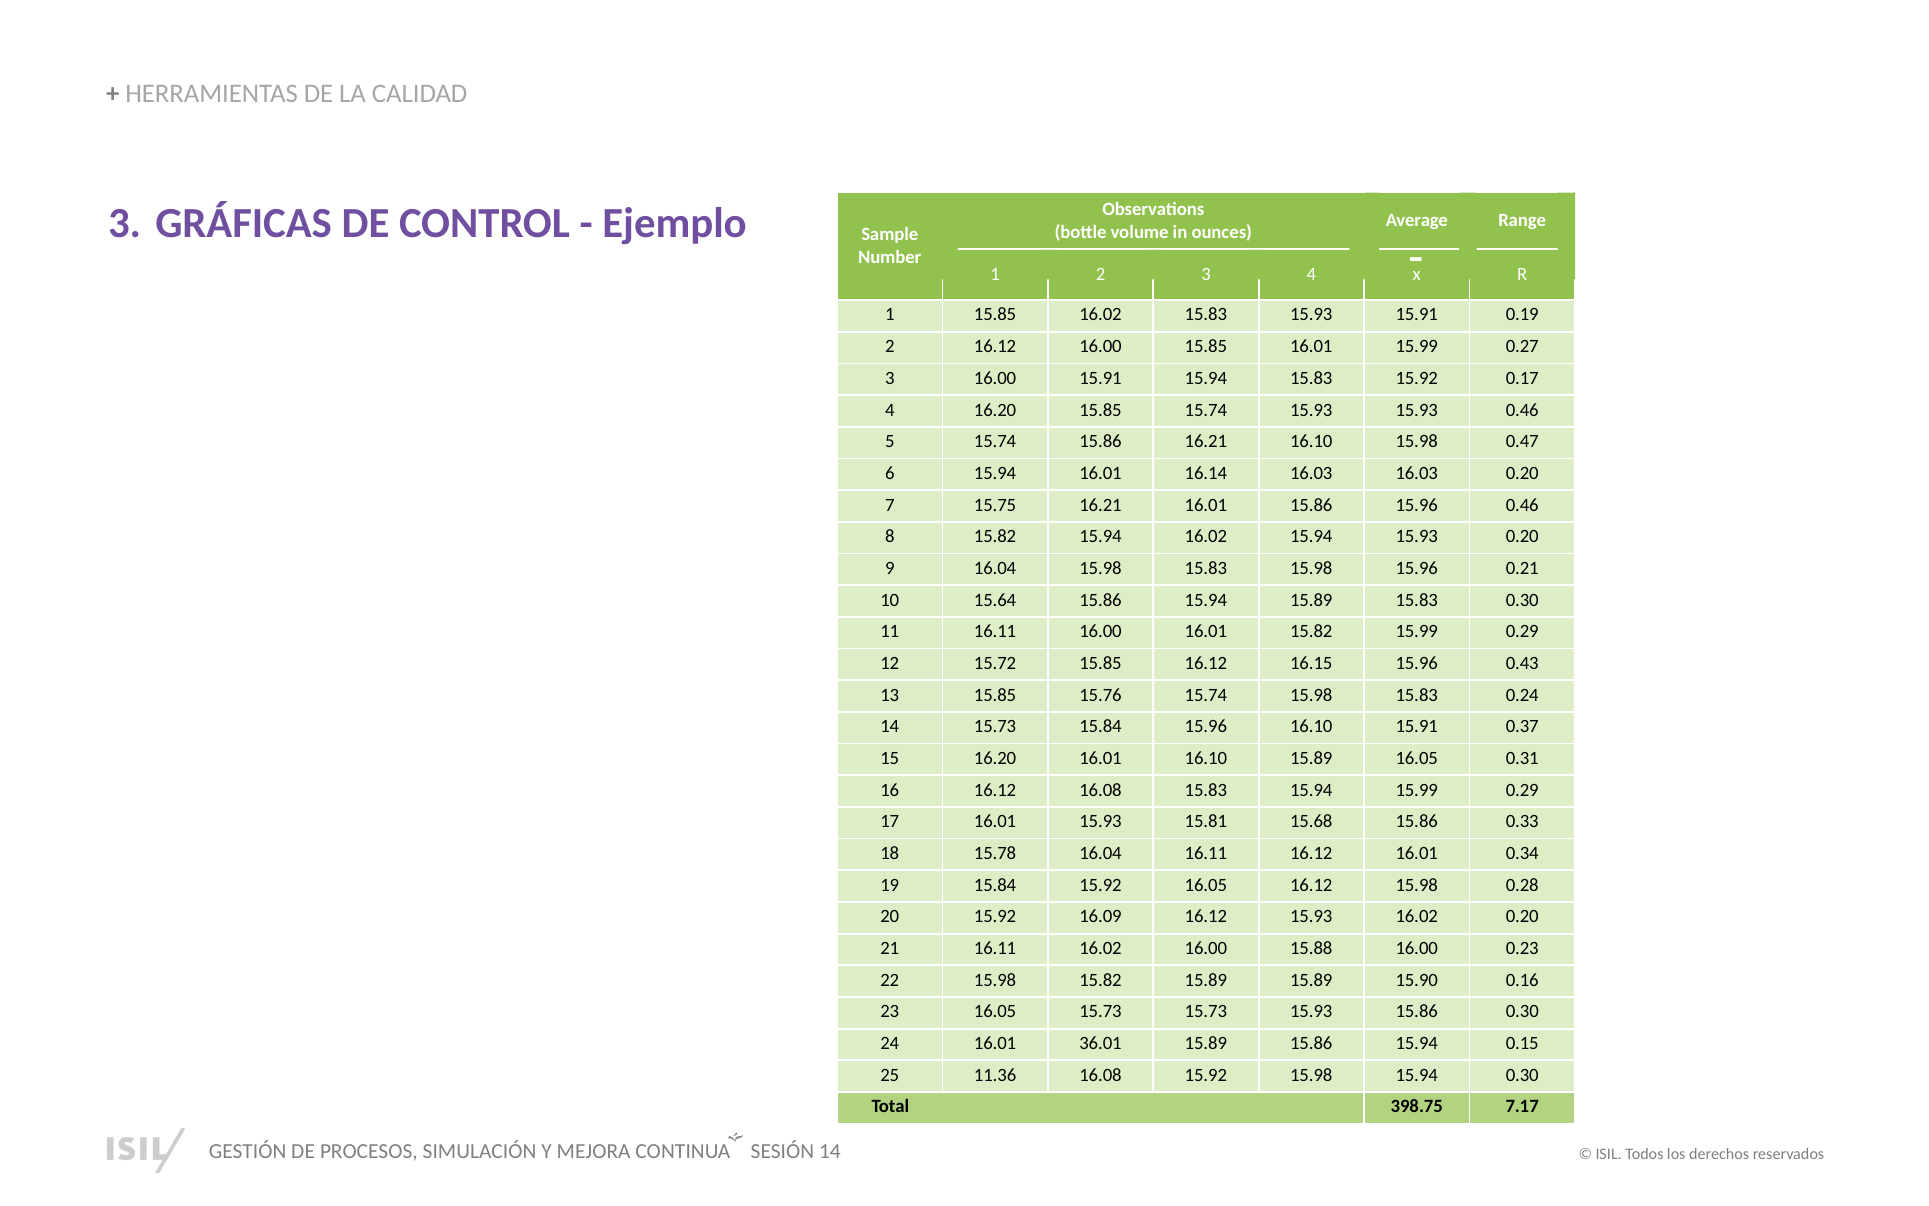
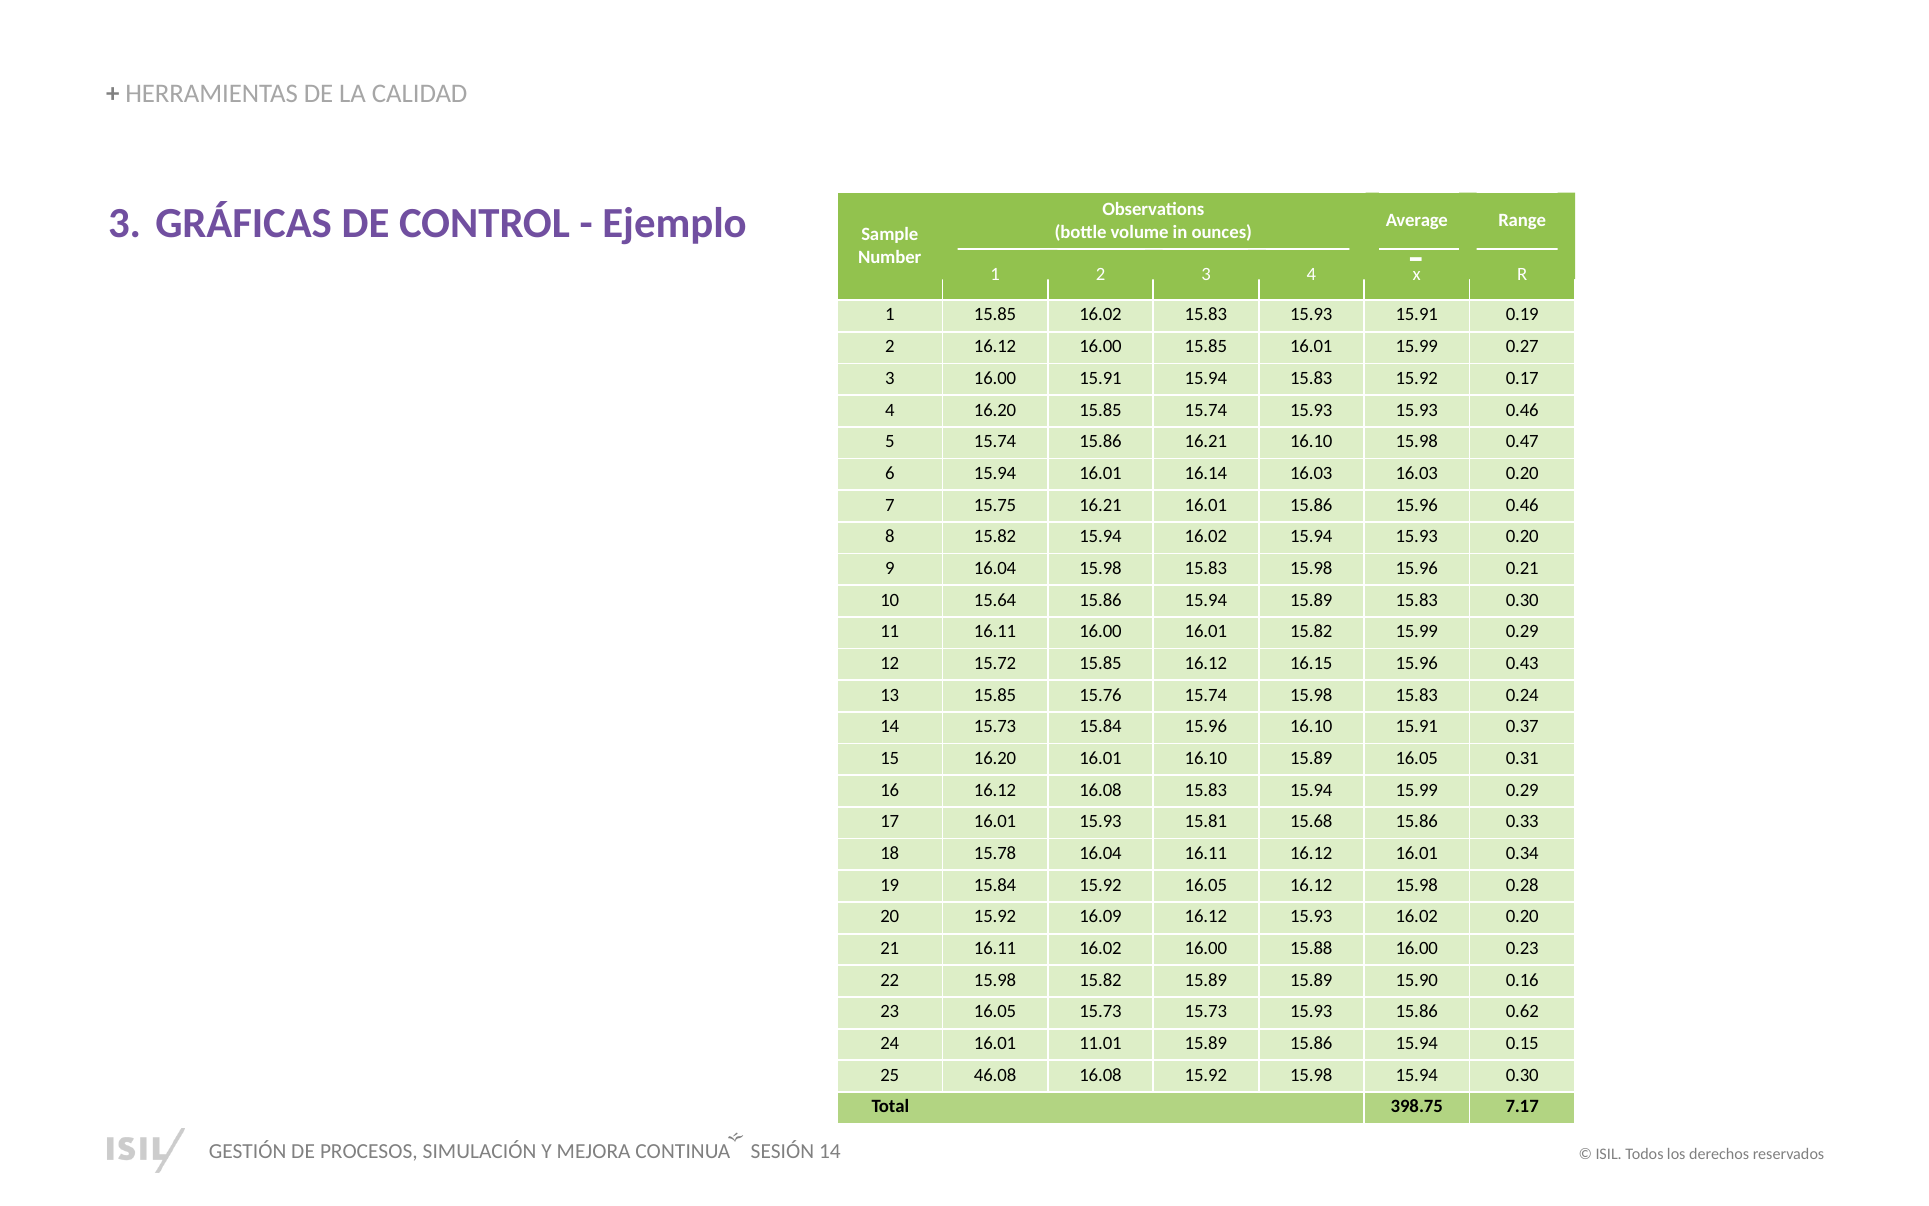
15.86 0.30: 0.30 -> 0.62
36.01: 36.01 -> 11.01
11.36: 11.36 -> 46.08
